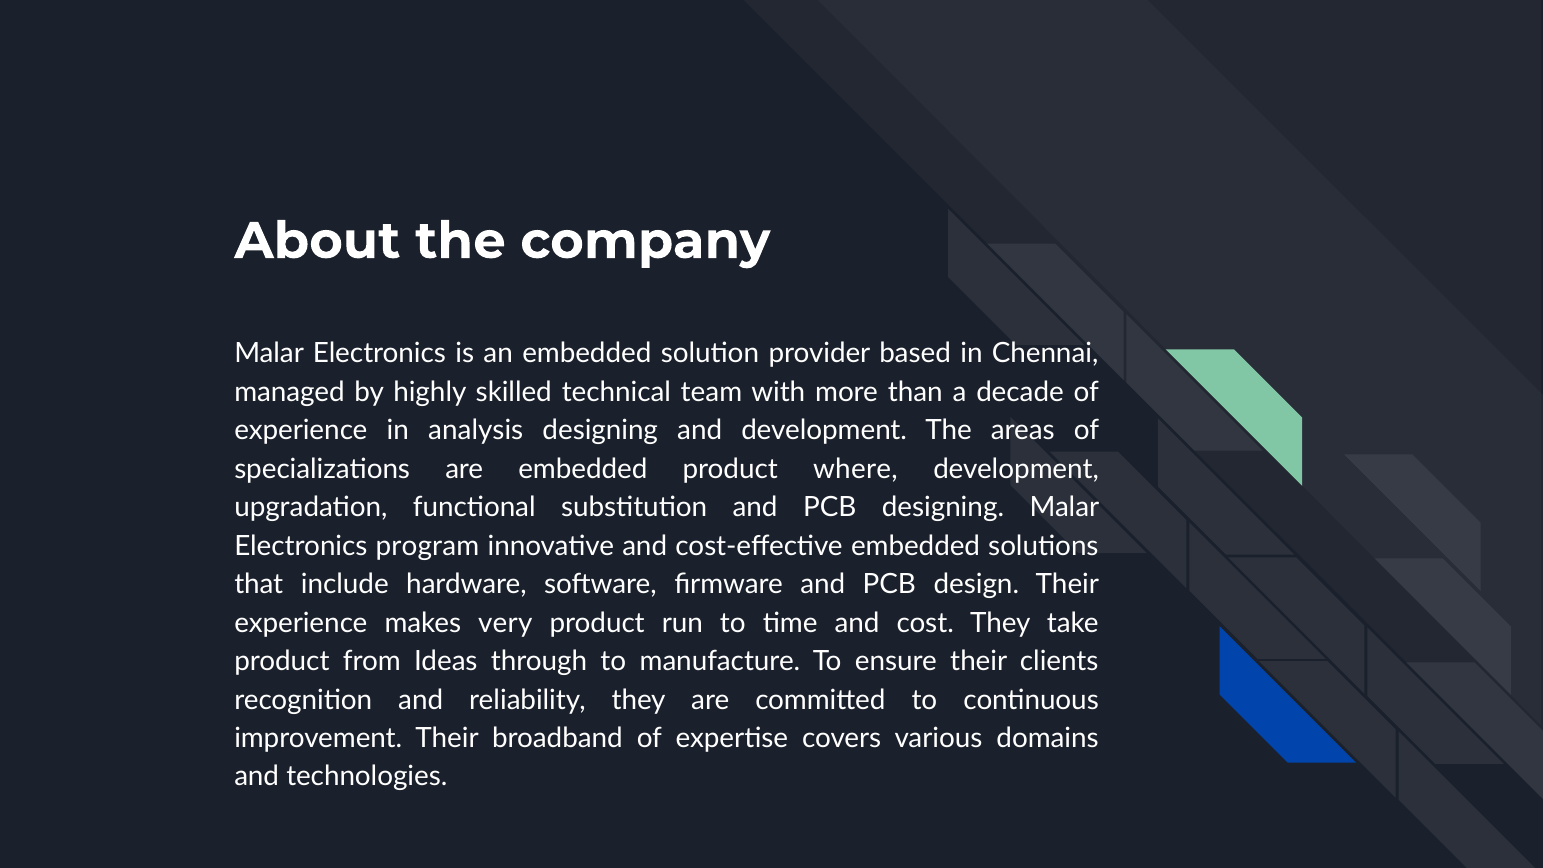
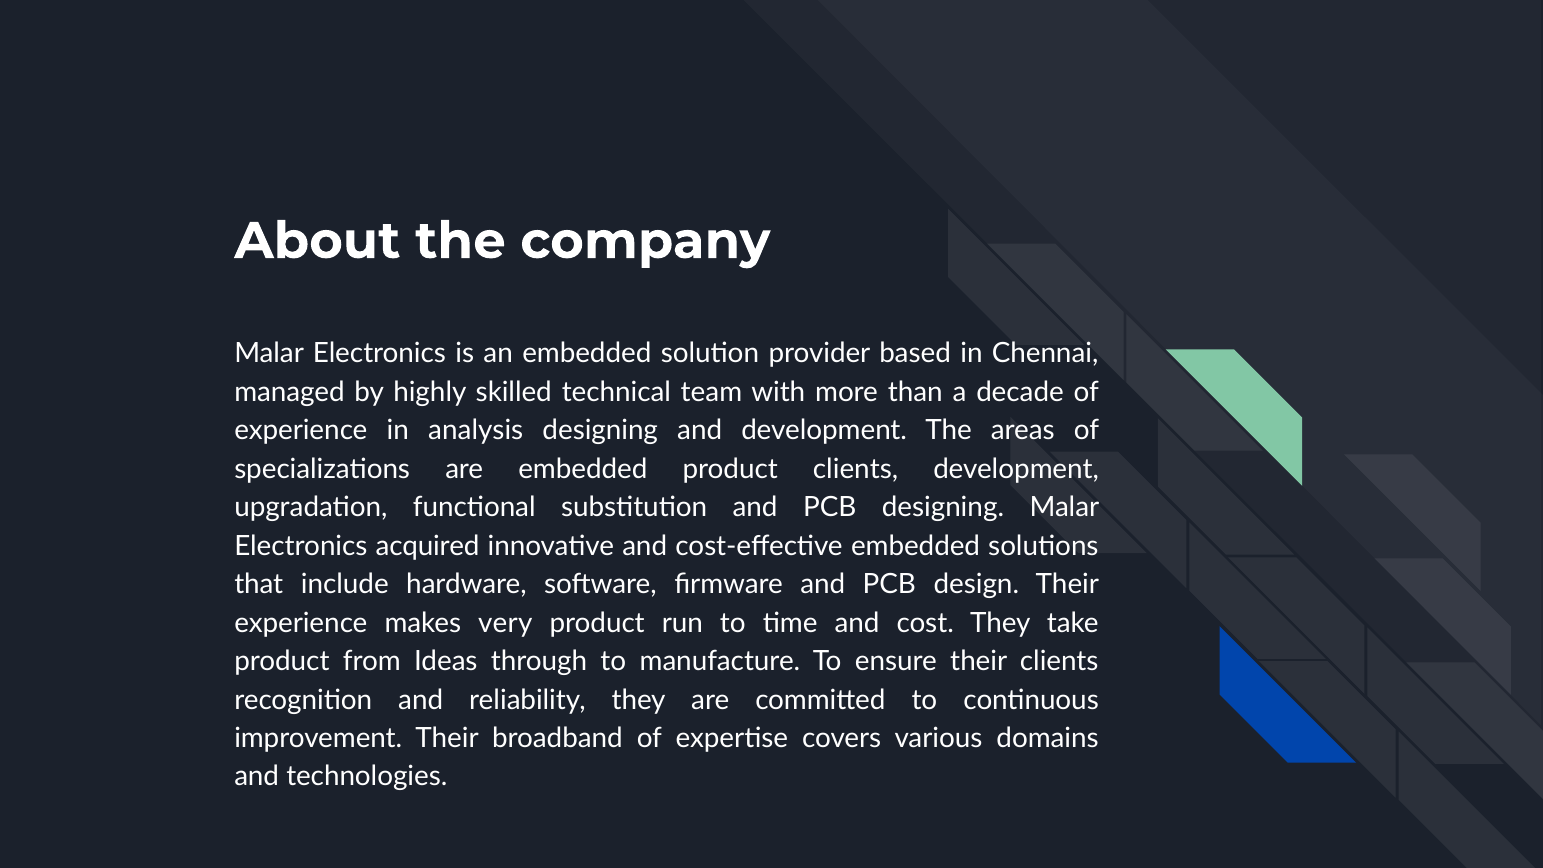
product where: where -> clients
program: program -> acquired
